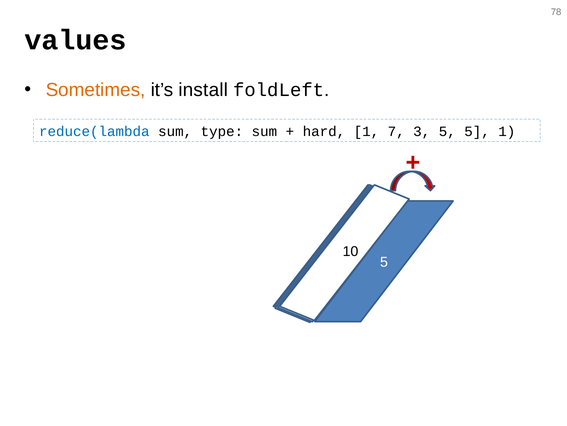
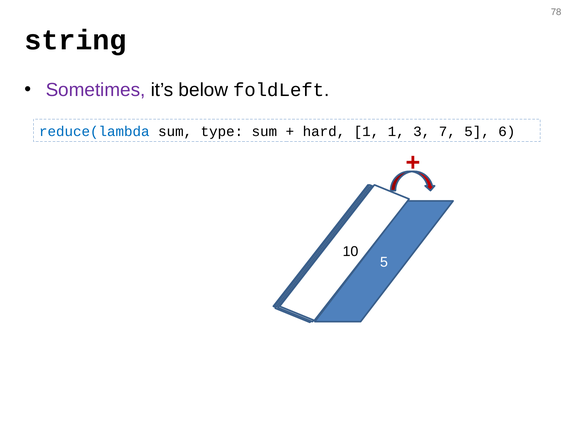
values: values -> string
Sometimes colour: orange -> purple
install: install -> below
1 7: 7 -> 1
3 5: 5 -> 7
5 1: 1 -> 6
